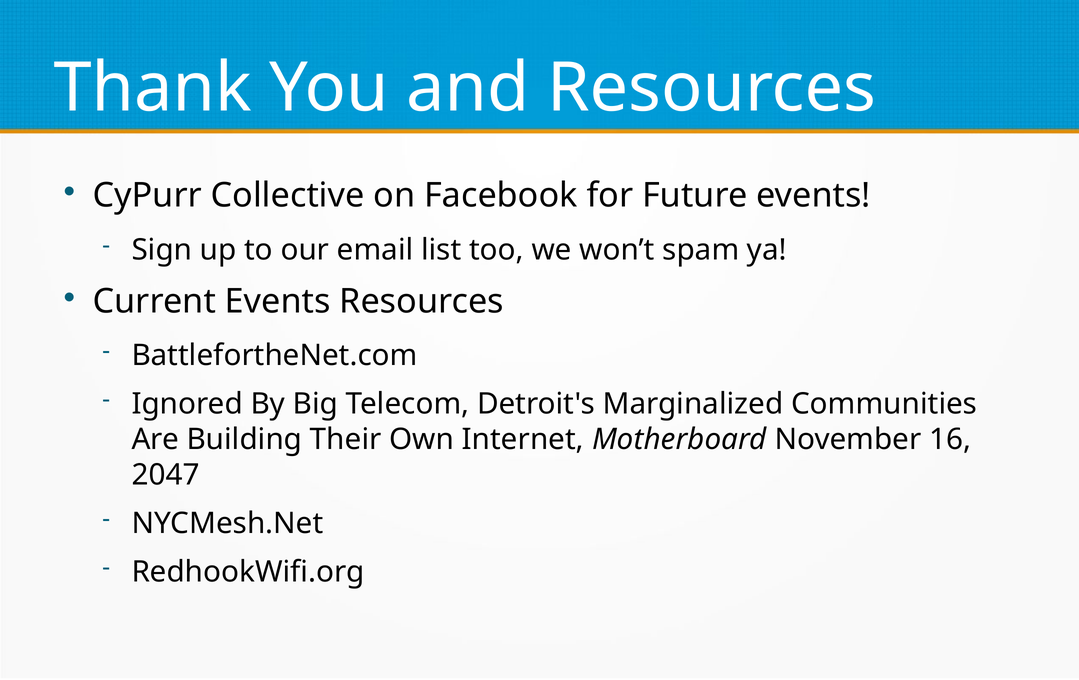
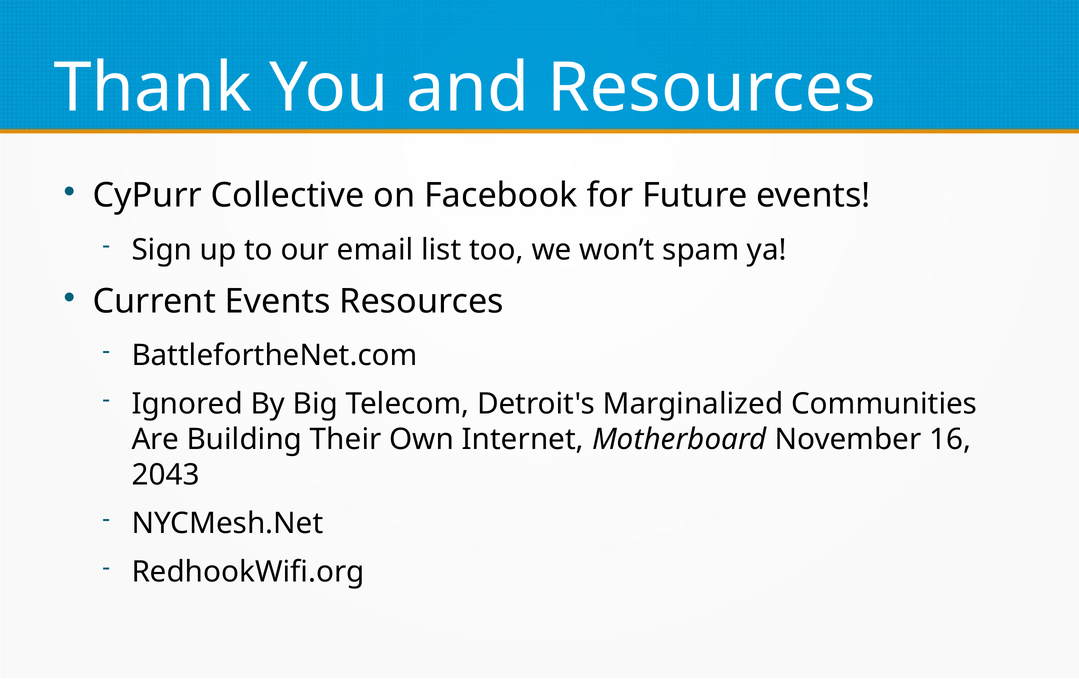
2047: 2047 -> 2043
